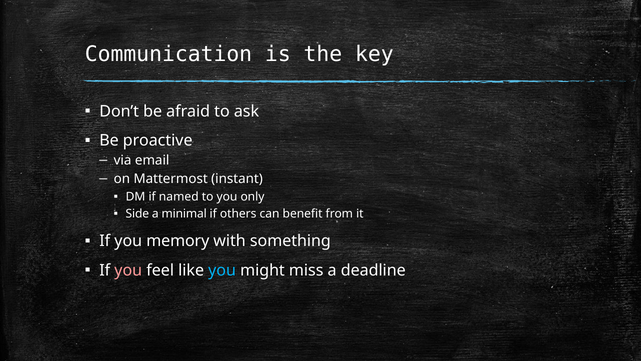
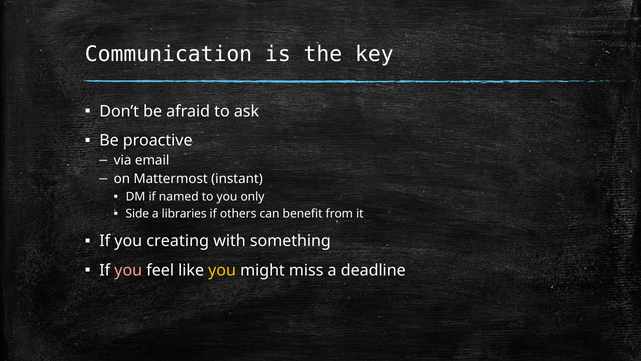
minimal: minimal -> libraries
memory: memory -> creating
you at (222, 270) colour: light blue -> yellow
